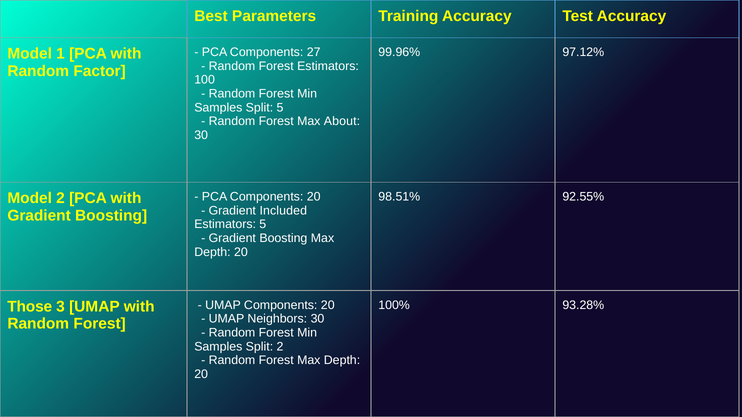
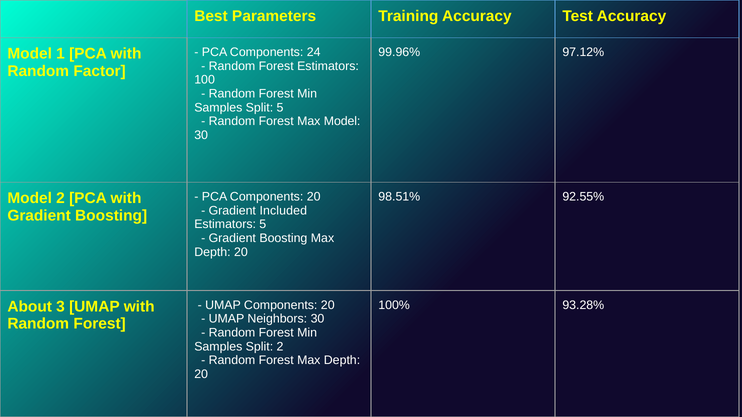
27: 27 -> 24
Max About: About -> Model
Those: Those -> About
